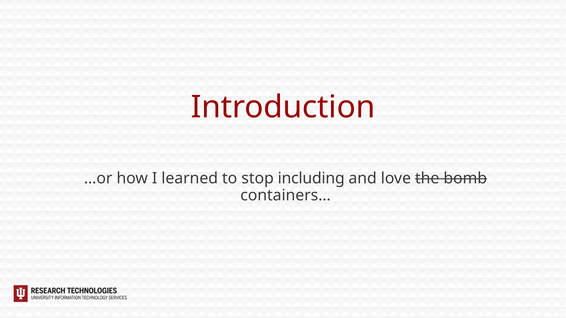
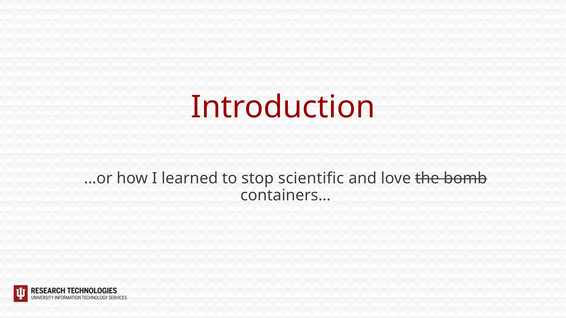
including: including -> scientific
